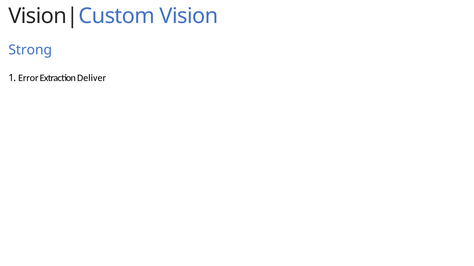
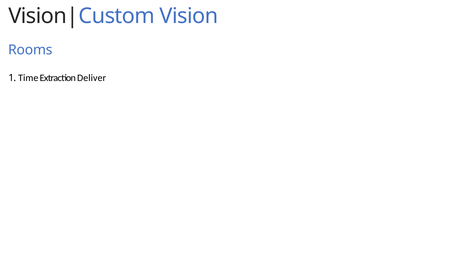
Strong: Strong -> Rooms
Error: Error -> Time
